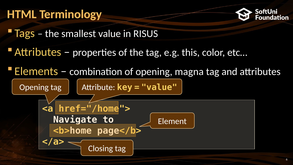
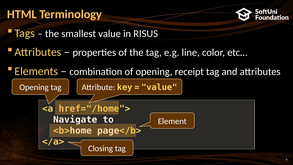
this: this -> line
magna: magna -> receipt
